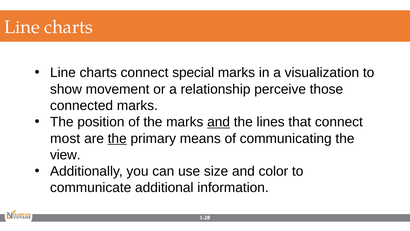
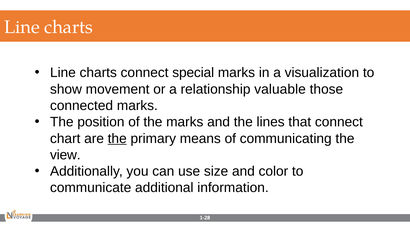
perceive: perceive -> valuable
and at (219, 122) underline: present -> none
most: most -> chart
